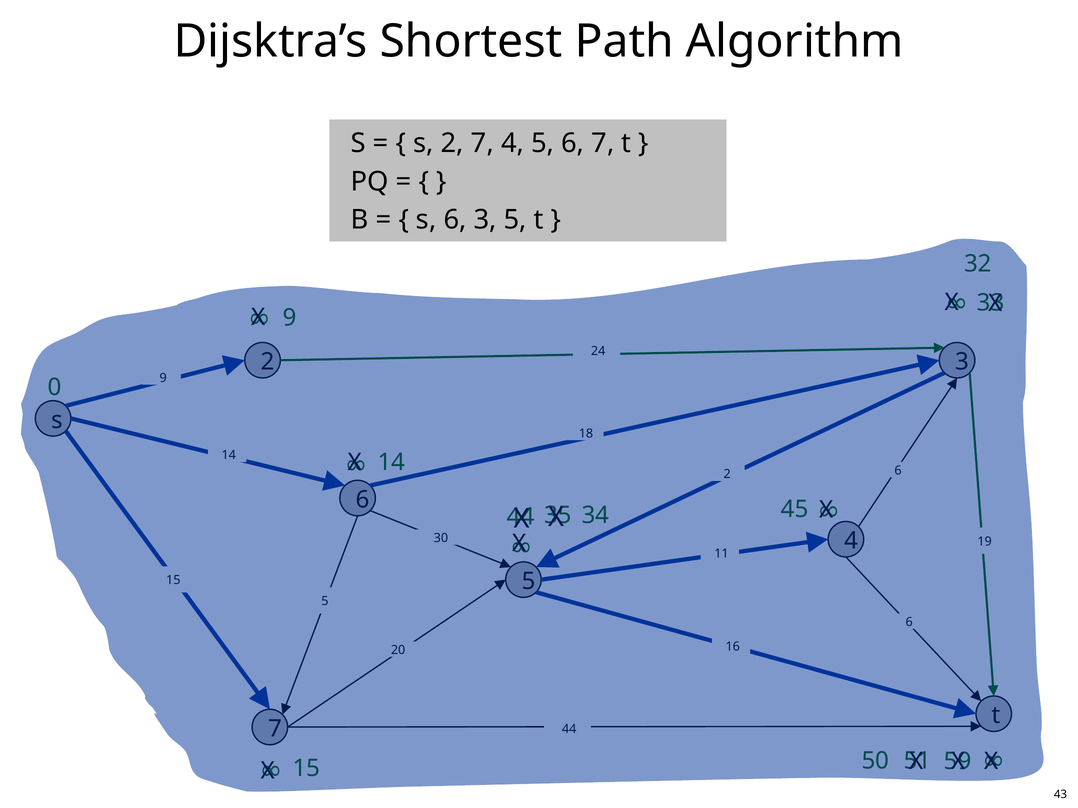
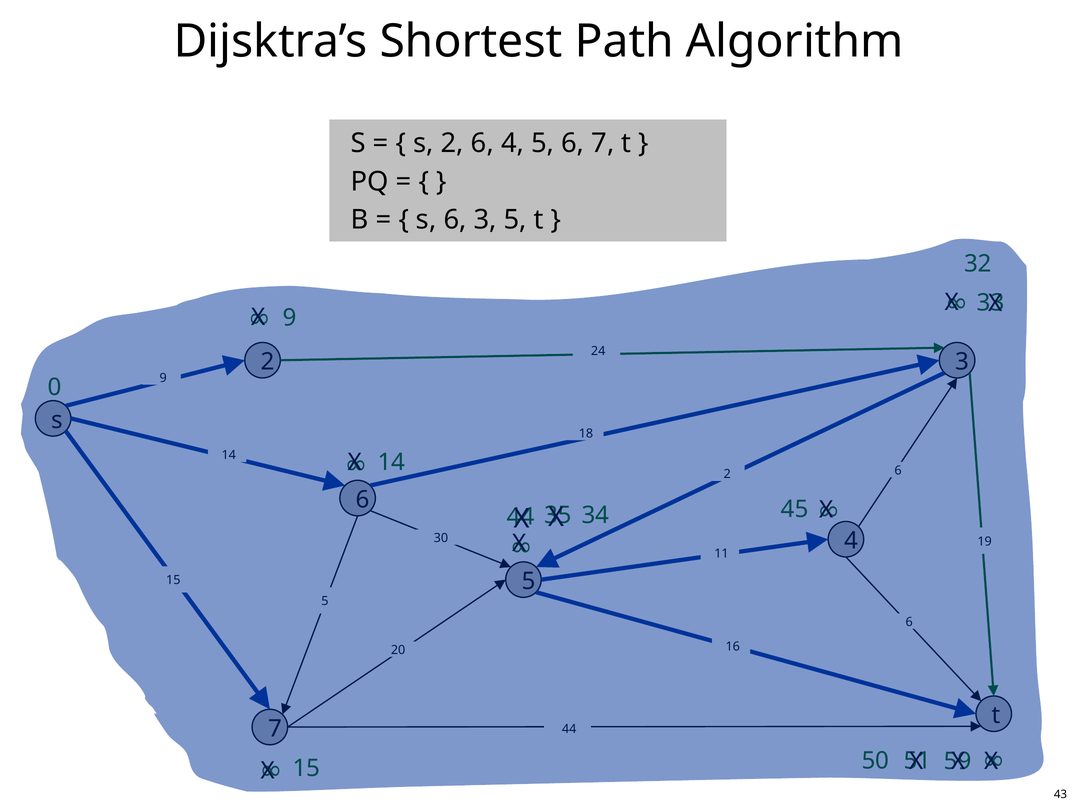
s 2 7: 7 -> 6
